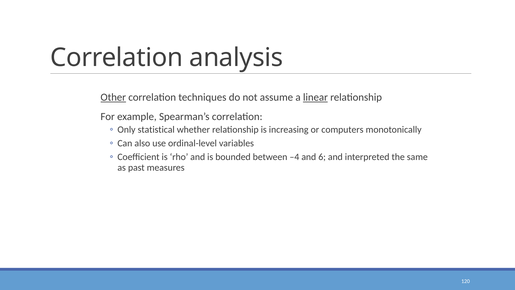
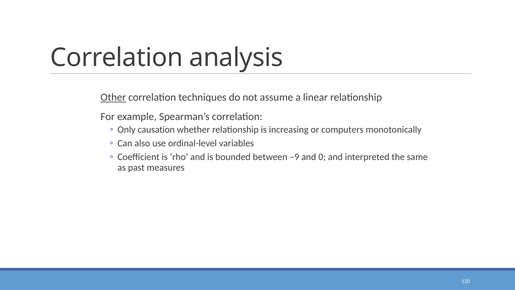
linear underline: present -> none
statistical: statistical -> causation
–4: –4 -> –9
6: 6 -> 0
